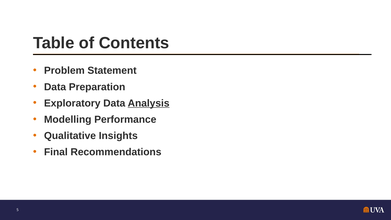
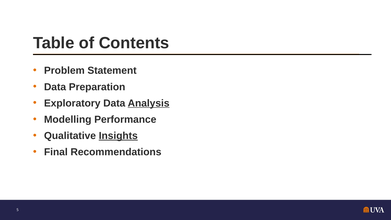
Insights underline: none -> present
